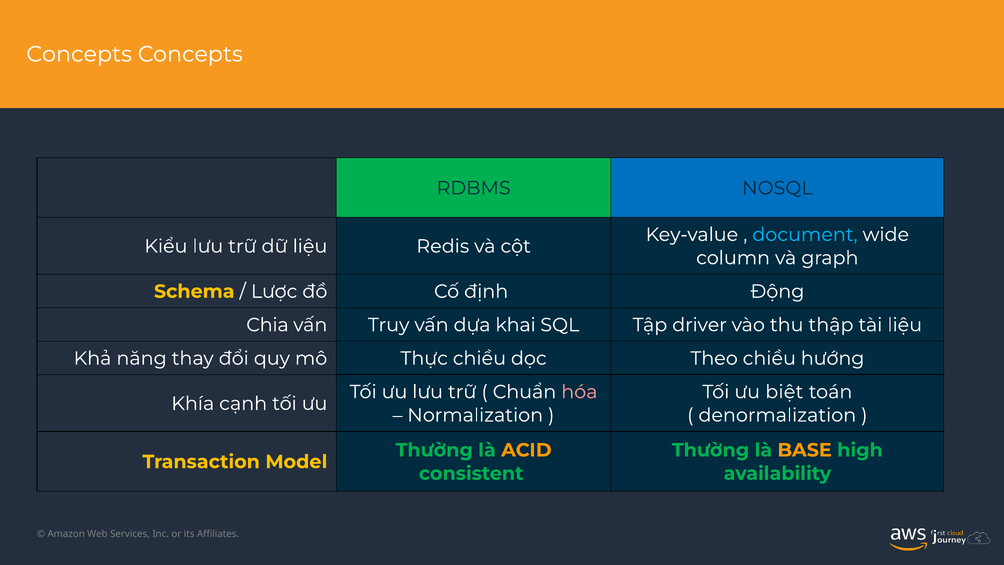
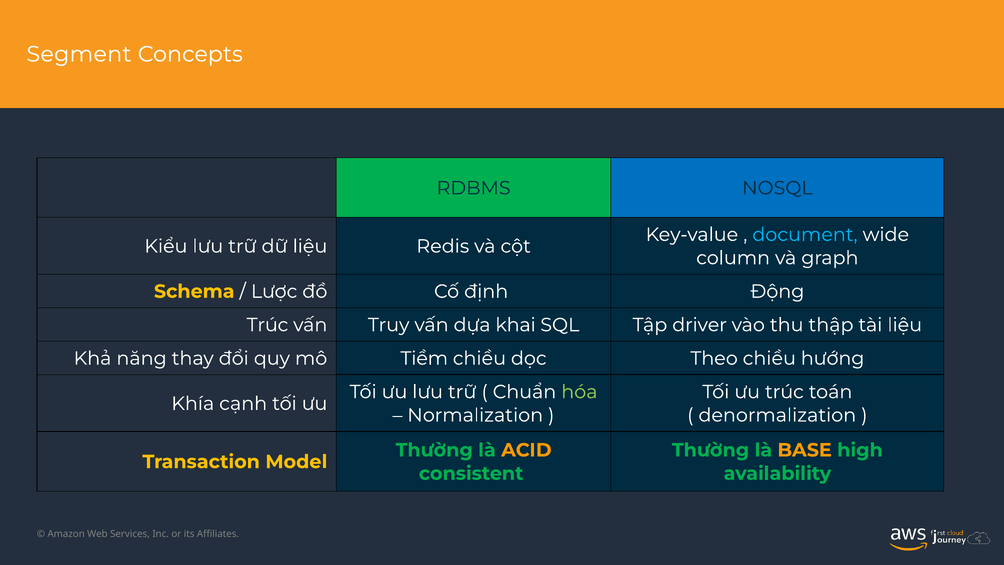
Concepts at (79, 54): Concepts -> Segment
Chia at (267, 325): Chia -> Trúc
Thực: Thực -> Tiềm
hóa colour: pink -> light green
ưu biệt: biệt -> trúc
